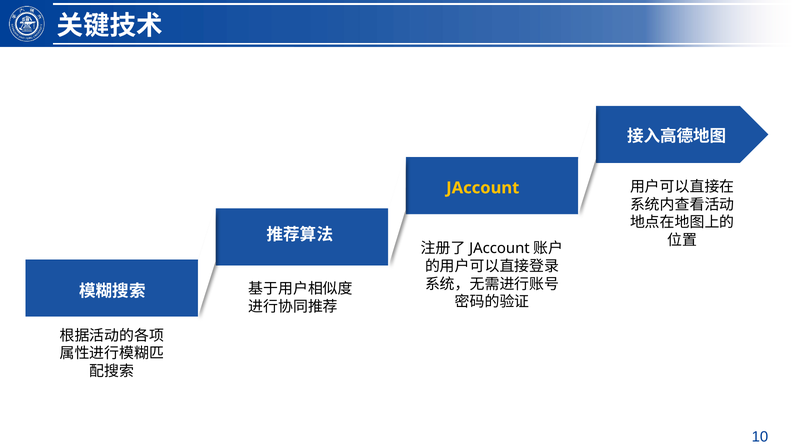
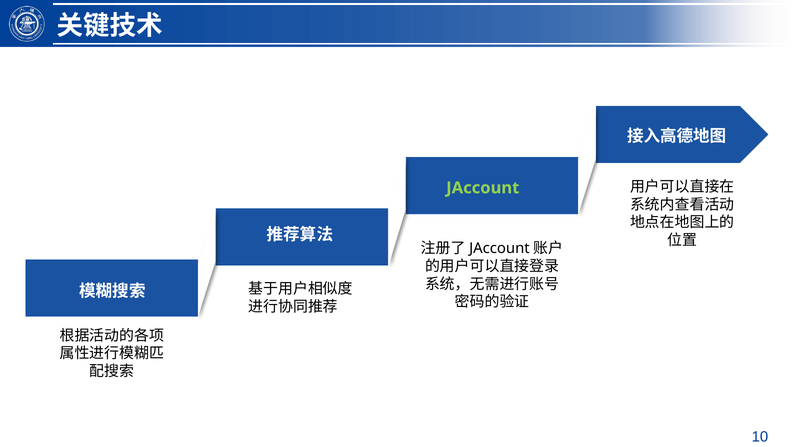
JAccount colour: yellow -> light green
